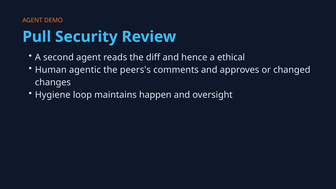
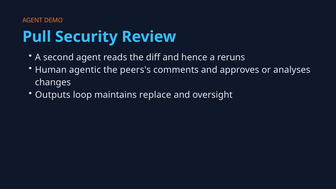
ethical: ethical -> reruns
changed: changed -> analyses
Hygiene: Hygiene -> Outputs
happen: happen -> replace
